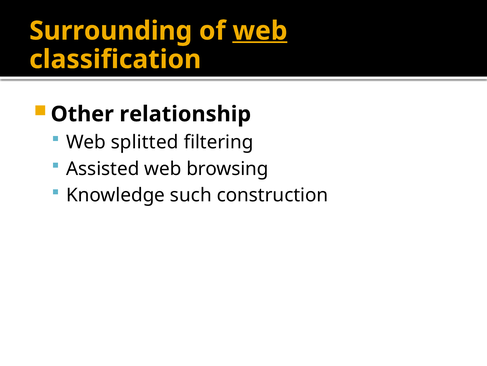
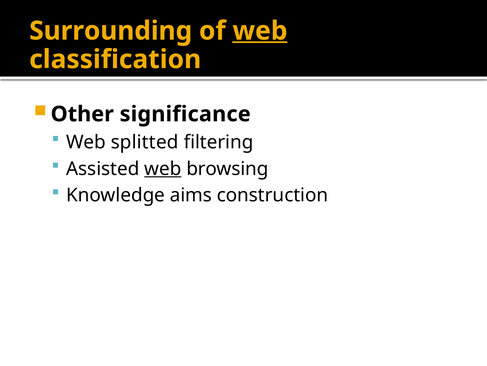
relationship: relationship -> significance
web at (163, 168) underline: none -> present
such: such -> aims
